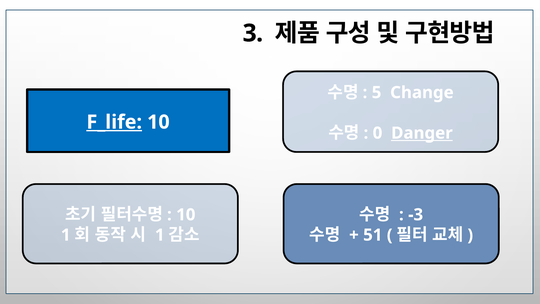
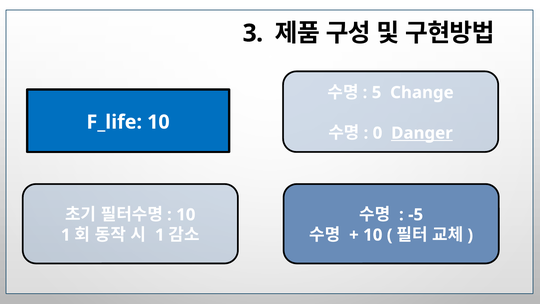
F_life underline: present -> none
-3: -3 -> -5
51 at (373, 235): 51 -> 10
